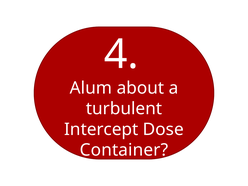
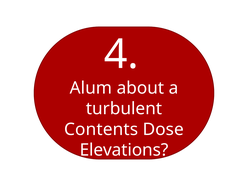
Intercept: Intercept -> Contents
Container: Container -> Elevations
